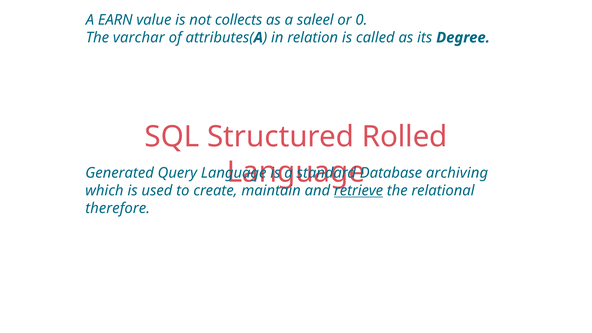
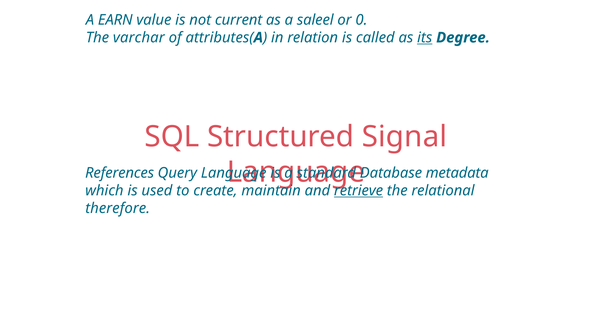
collects: collects -> current
its underline: none -> present
Rolled: Rolled -> Signal
Generated: Generated -> References
archiving: archiving -> metadata
